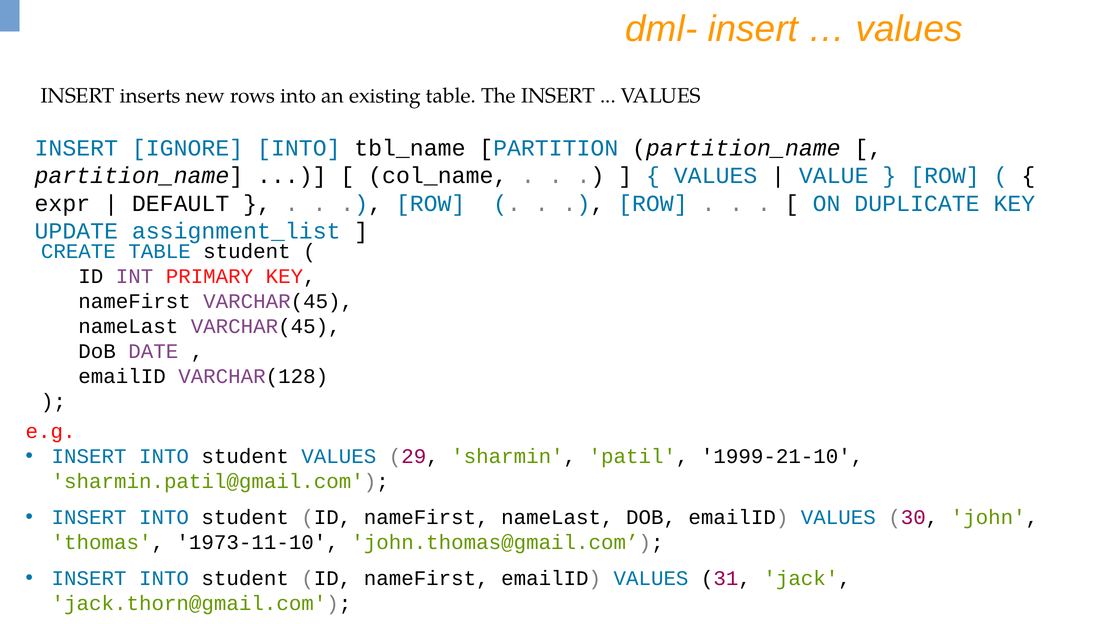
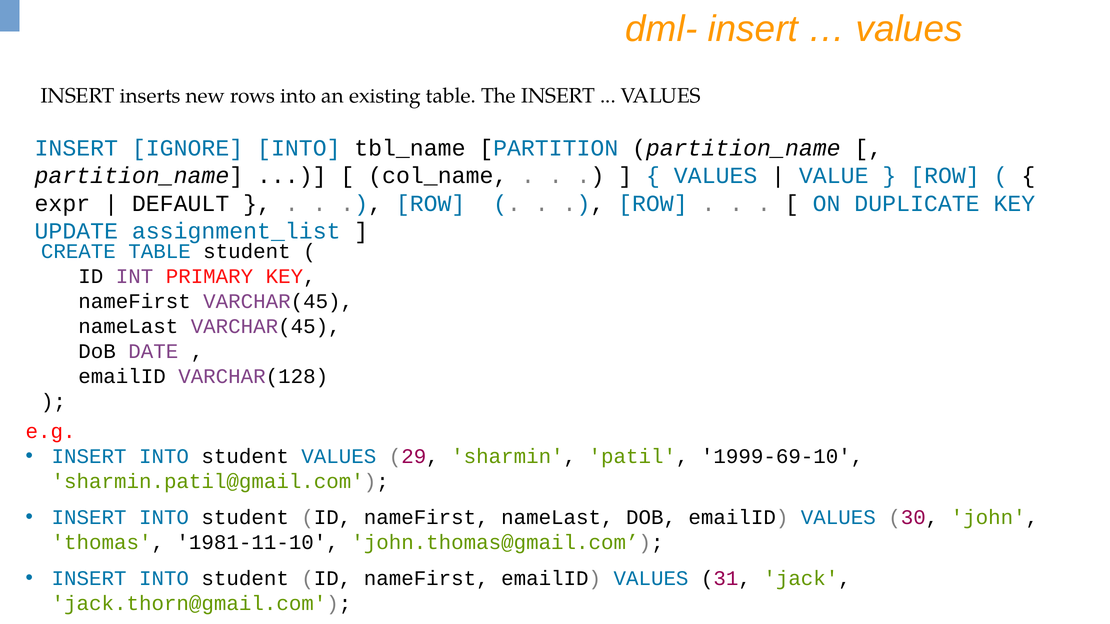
1999-21-10: 1999-21-10 -> 1999-69-10
1973-11-10: 1973-11-10 -> 1981-11-10
